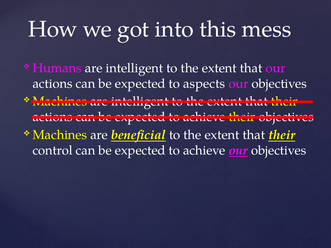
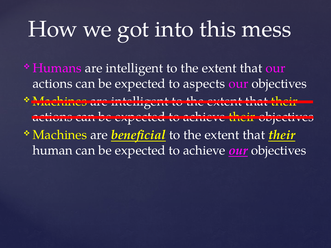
control: control -> human
